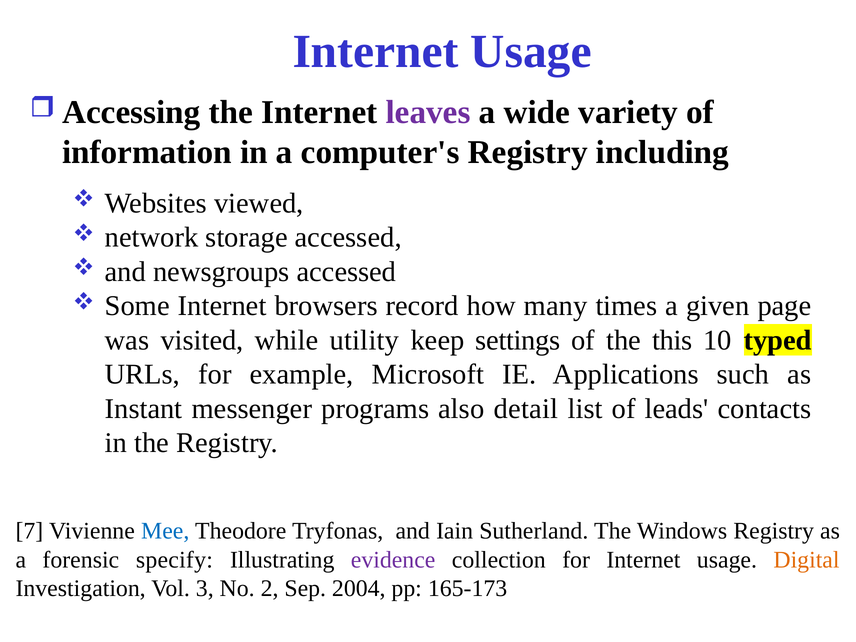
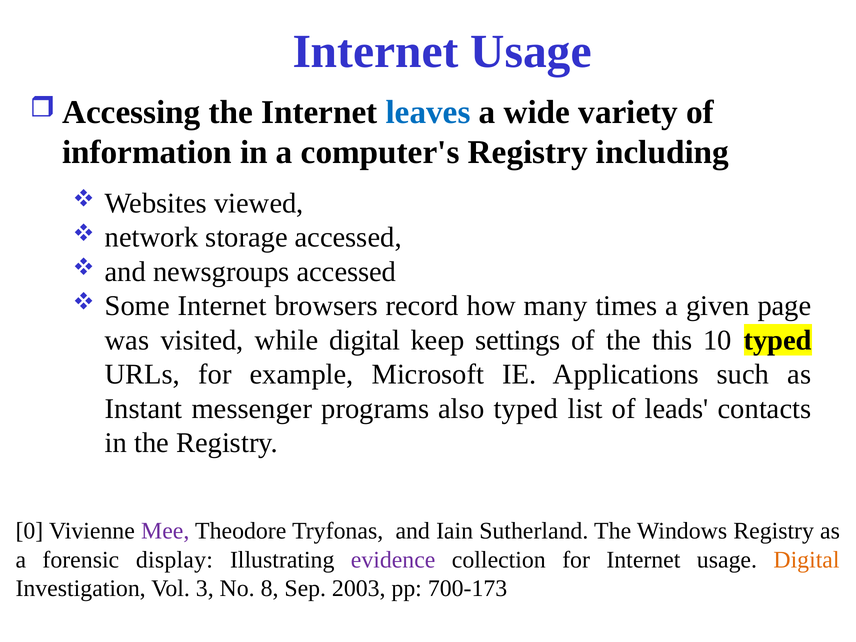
leaves colour: purple -> blue
while utility: utility -> digital
also detail: detail -> typed
7: 7 -> 0
Mee colour: blue -> purple
specify: specify -> display
2: 2 -> 8
2004: 2004 -> 2003
165-173: 165-173 -> 700-173
